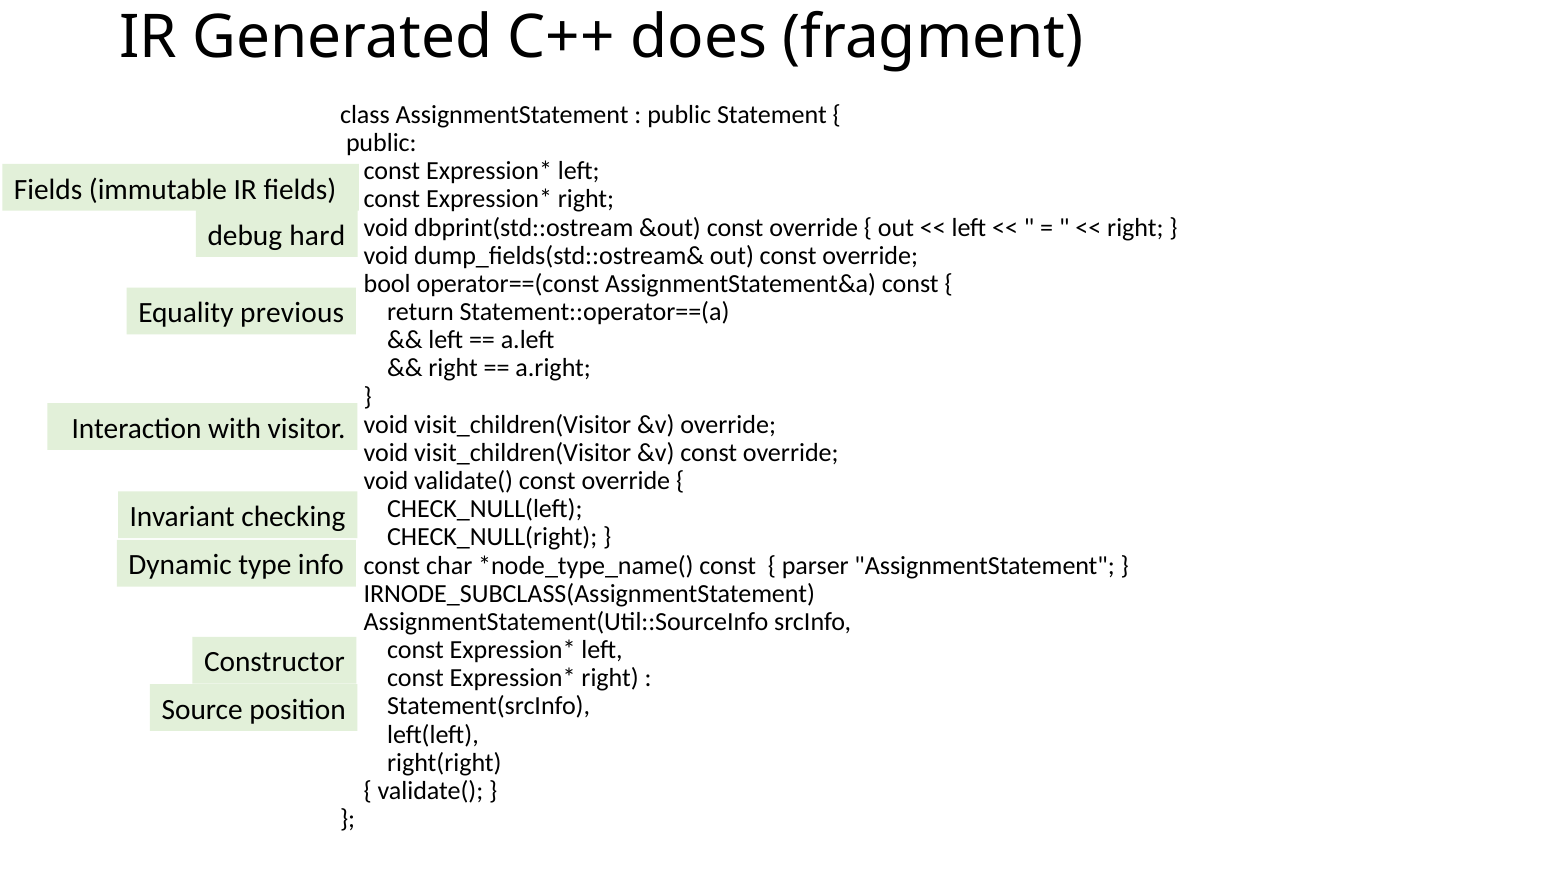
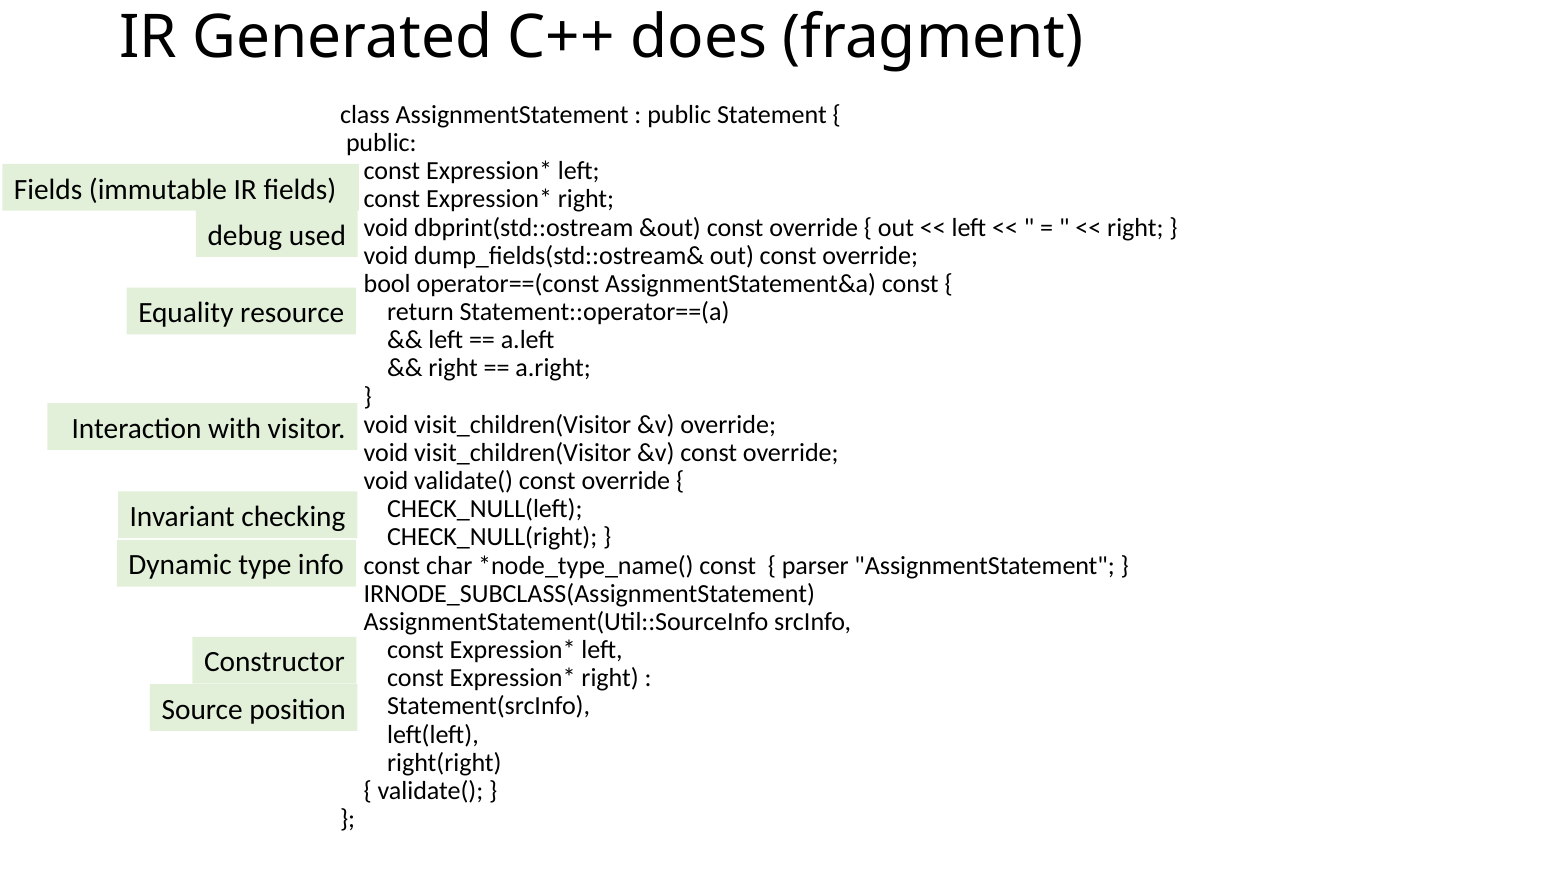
hard: hard -> used
previous: previous -> resource
